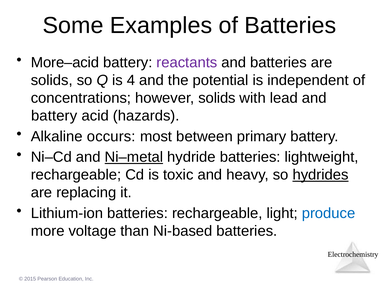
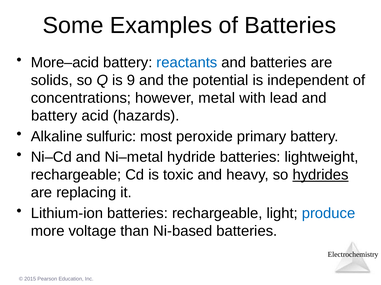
reactants colour: purple -> blue
4: 4 -> 9
however solids: solids -> metal
occurs: occurs -> sulfuric
between: between -> peroxide
Ni–metal underline: present -> none
